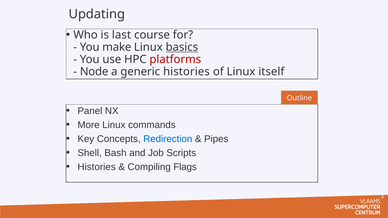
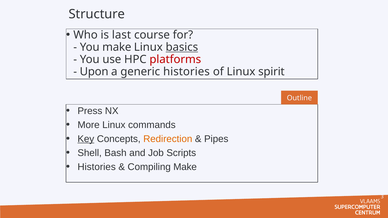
Updating: Updating -> Structure
Node: Node -> Upon
itself: itself -> spirit
Panel: Panel -> Press
Key underline: none -> present
Redirection colour: blue -> orange
Compiling Flags: Flags -> Make
